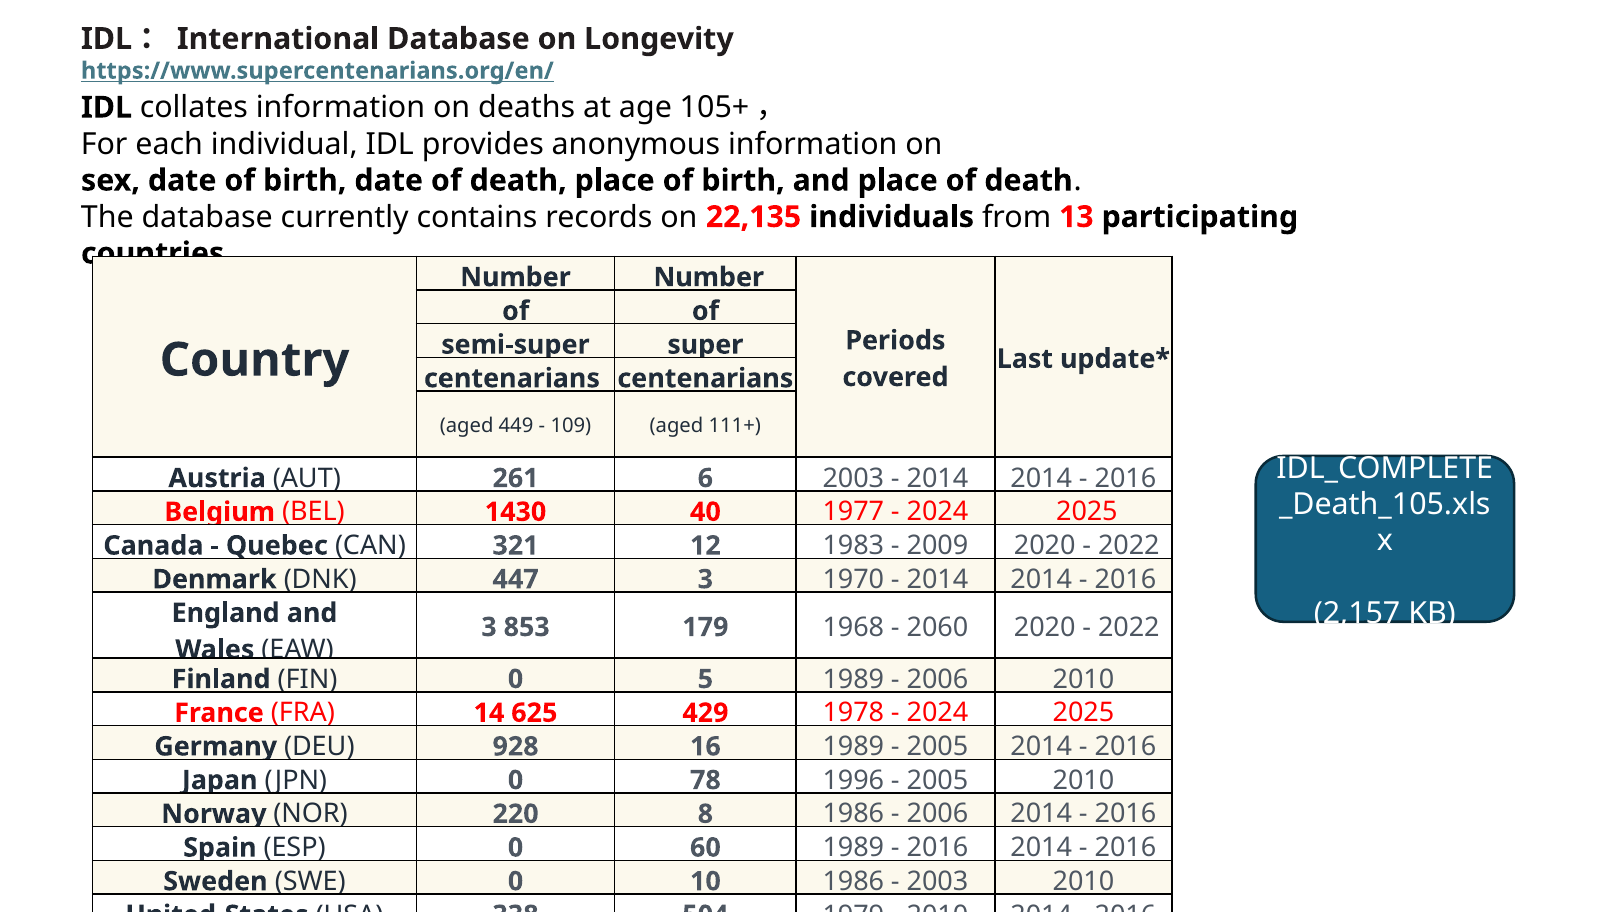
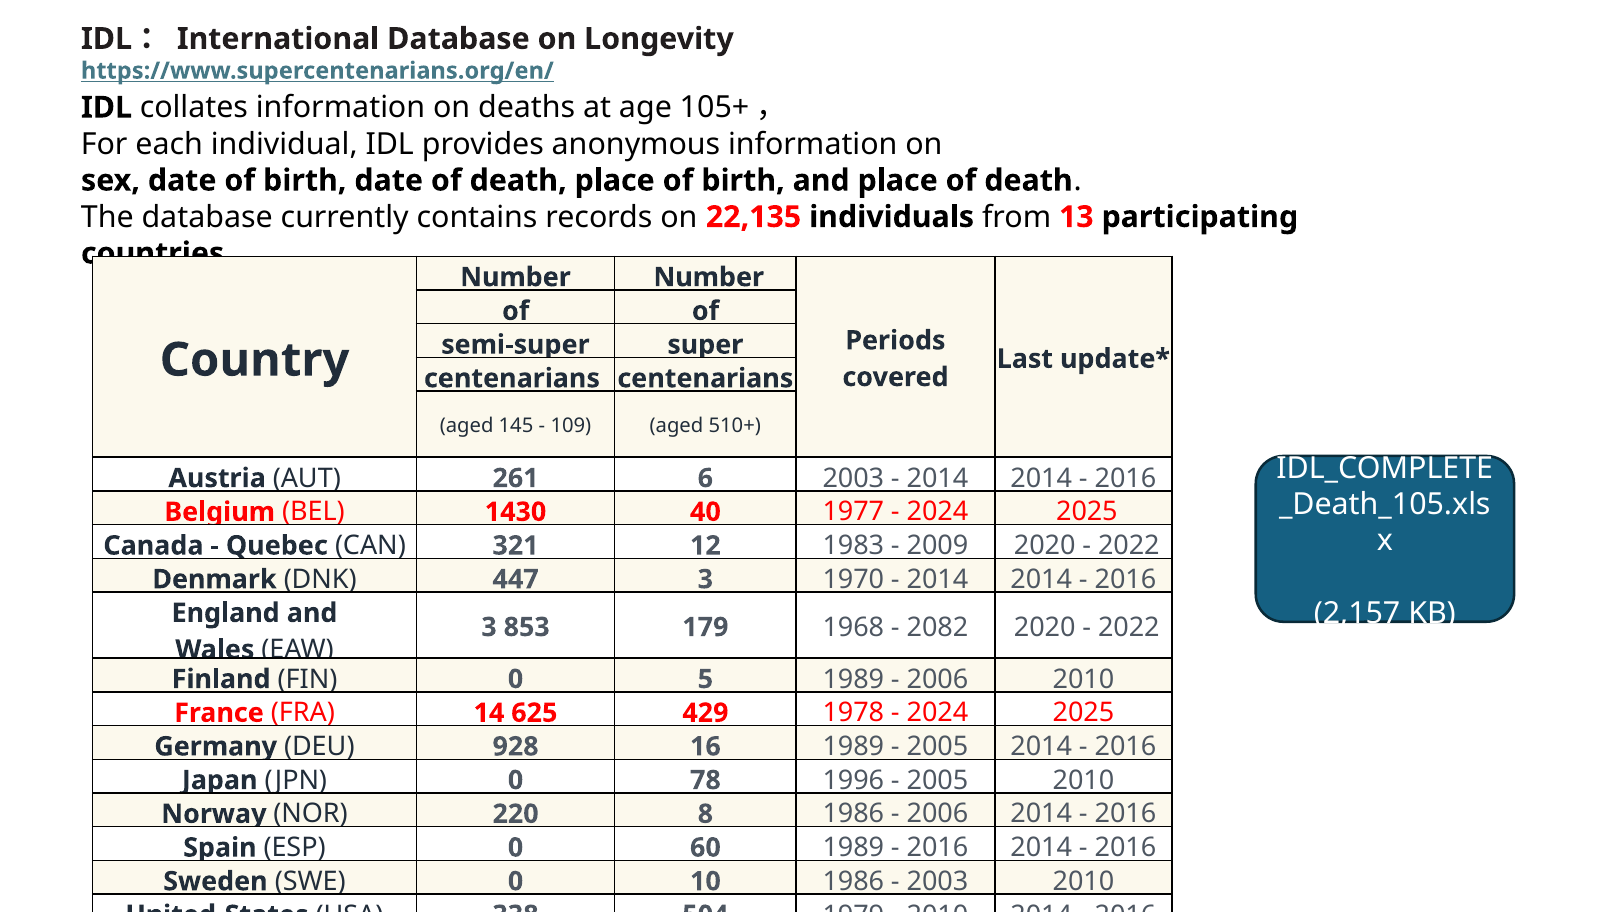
449: 449 -> 145
111+: 111+ -> 510+
2060: 2060 -> 2082
